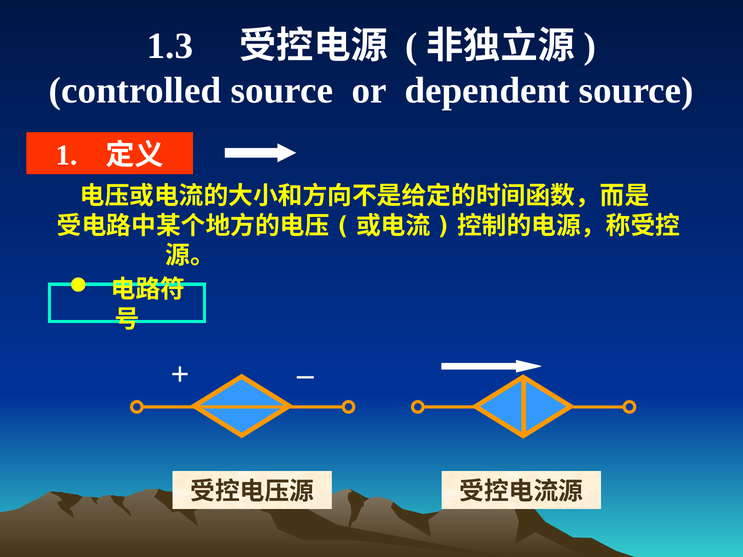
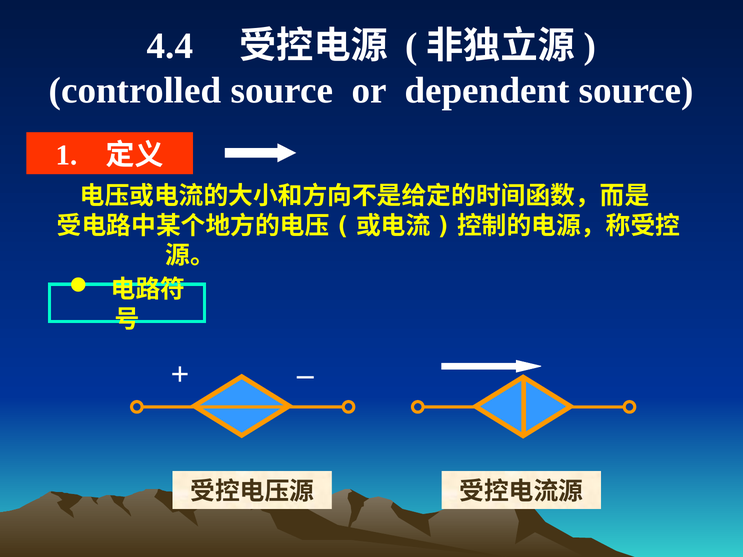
1.3: 1.3 -> 4.4
